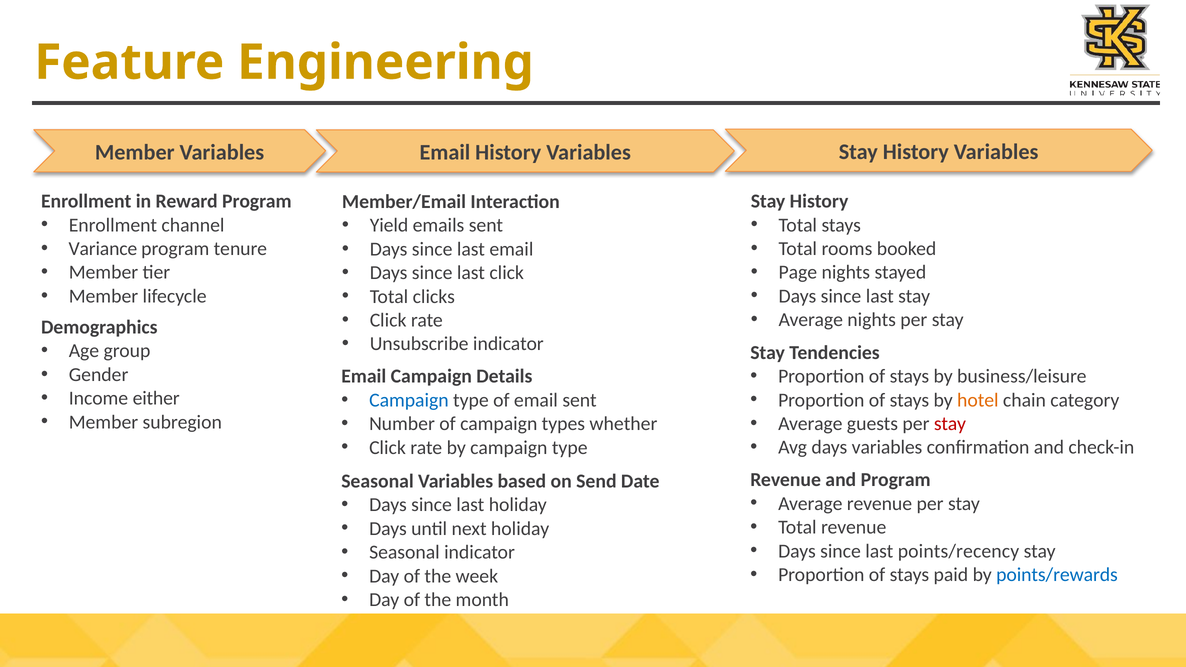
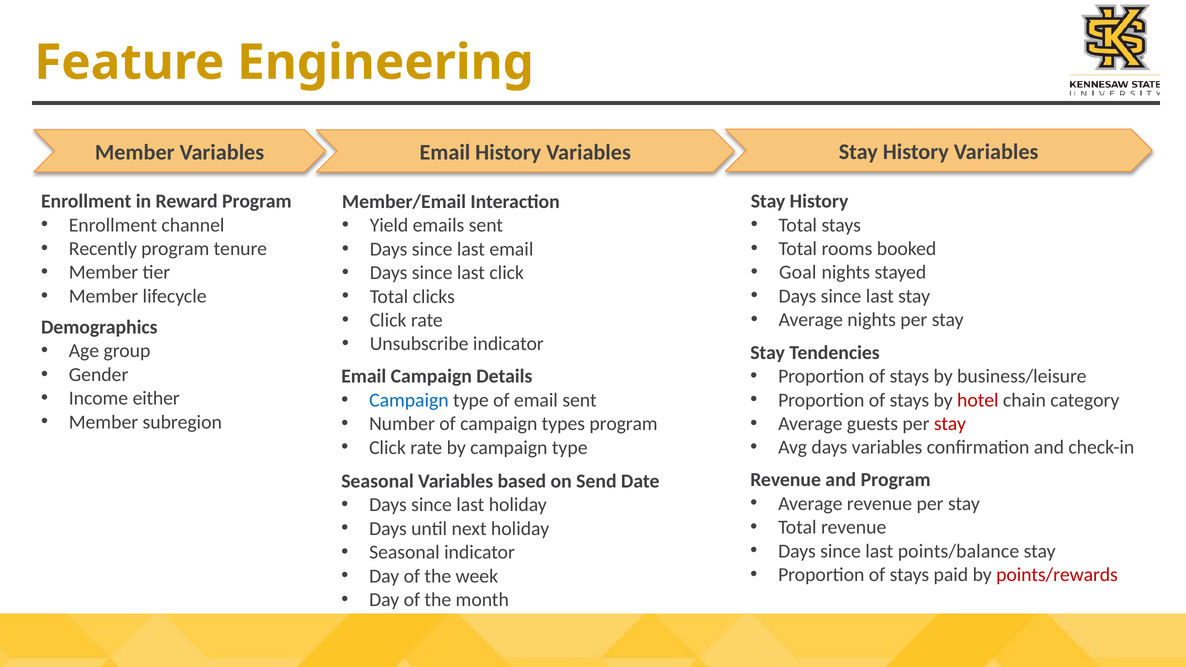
Variance: Variance -> Recently
Page: Page -> Goal
hotel colour: orange -> red
types whether: whether -> program
points/recency: points/recency -> points/balance
points/rewards colour: blue -> red
